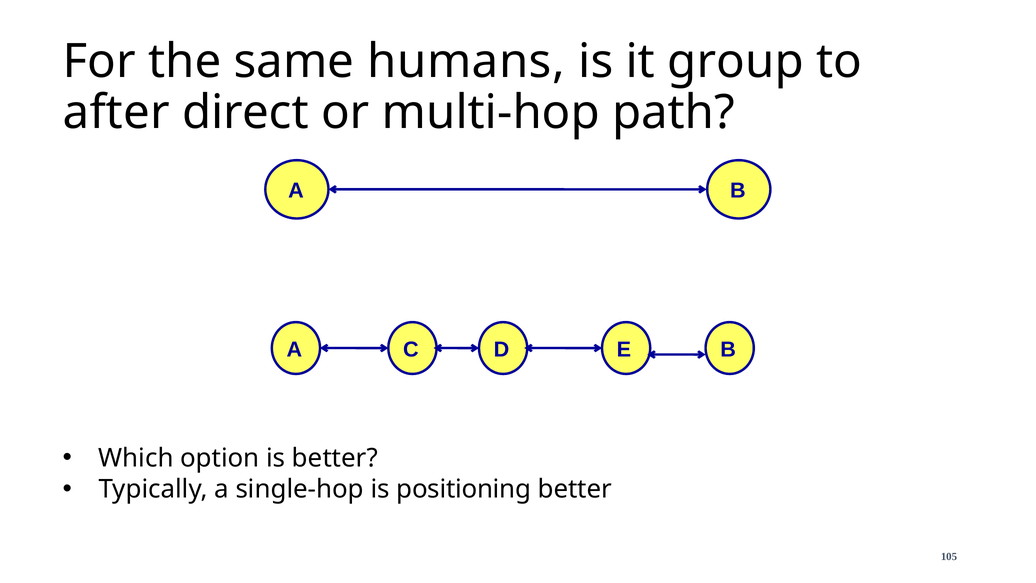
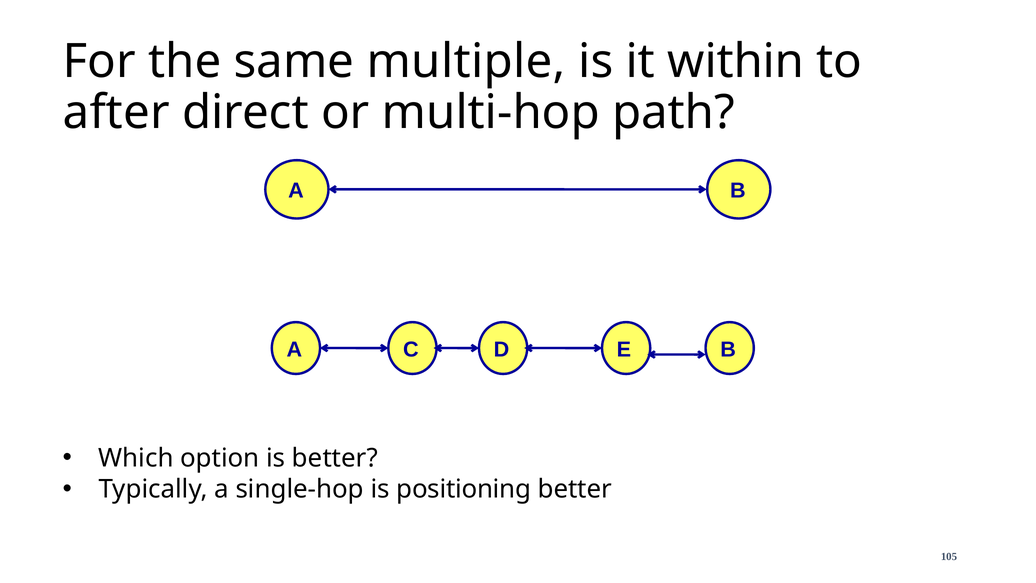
humans: humans -> multiple
group: group -> within
